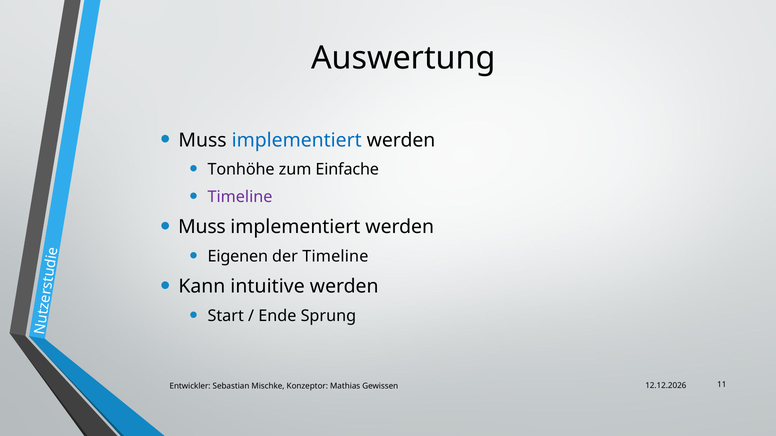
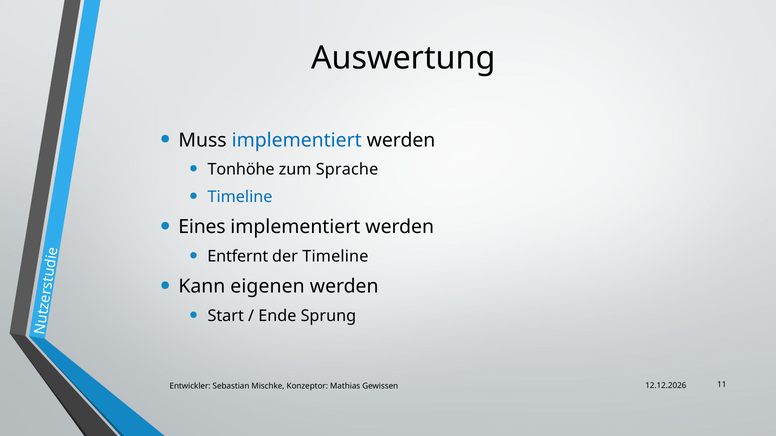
Einfache: Einfache -> Sprache
Timeline at (240, 197) colour: purple -> blue
Muss at (202, 227): Muss -> Eines
Eigenen: Eigenen -> Entfernt
intuitive: intuitive -> eigenen
